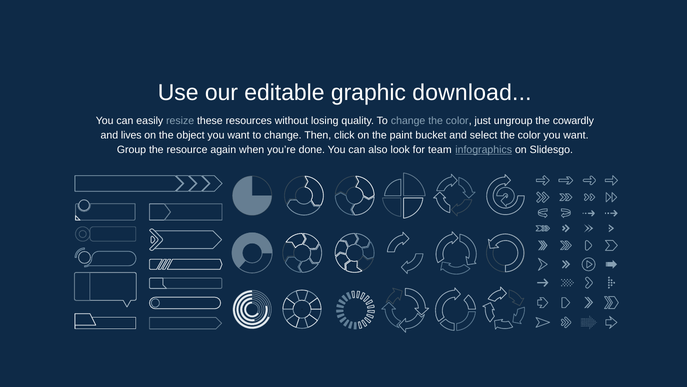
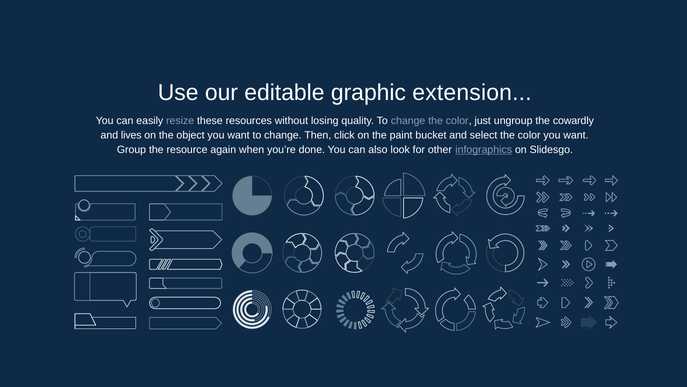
download: download -> extension
team: team -> other
